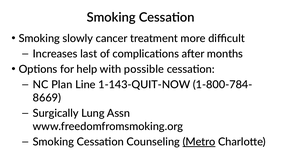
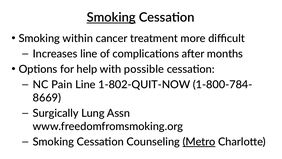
Smoking at (111, 17) underline: none -> present
slowly: slowly -> within
Increases last: last -> line
Plan: Plan -> Pain
1-143-QUIT-NOW: 1-143-QUIT-NOW -> 1-802-QUIT-NOW
